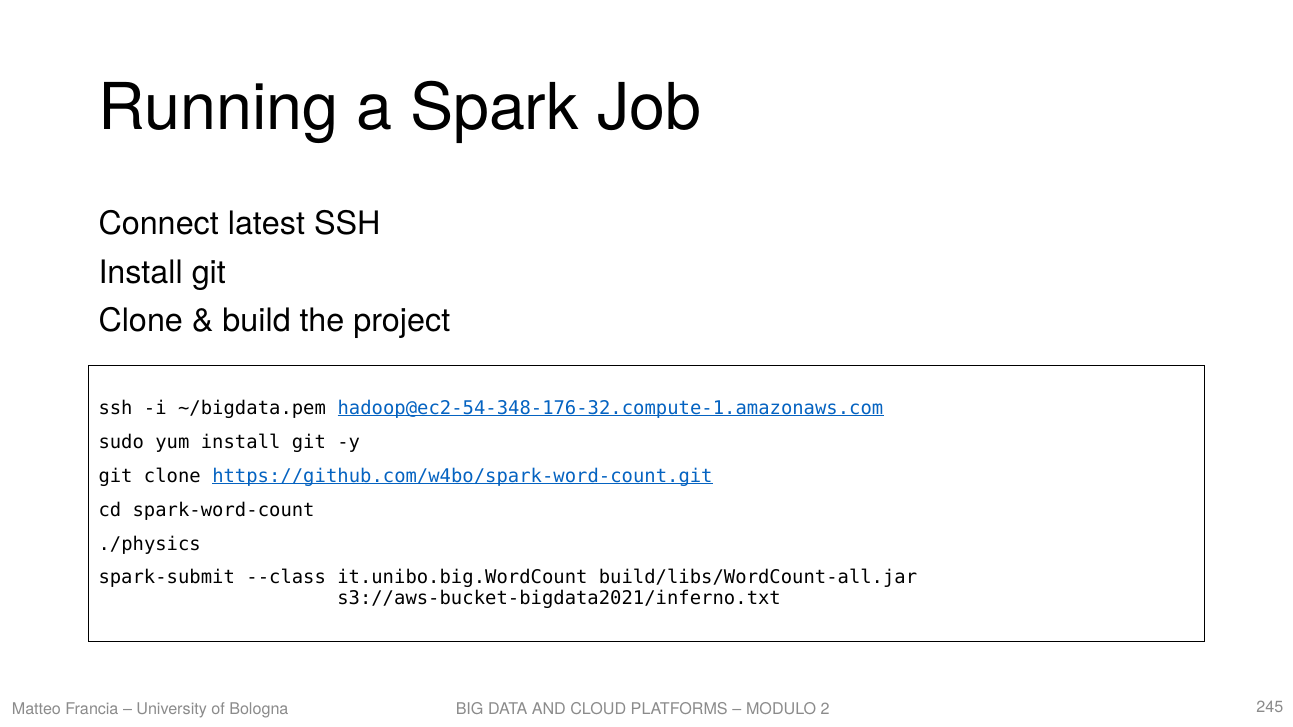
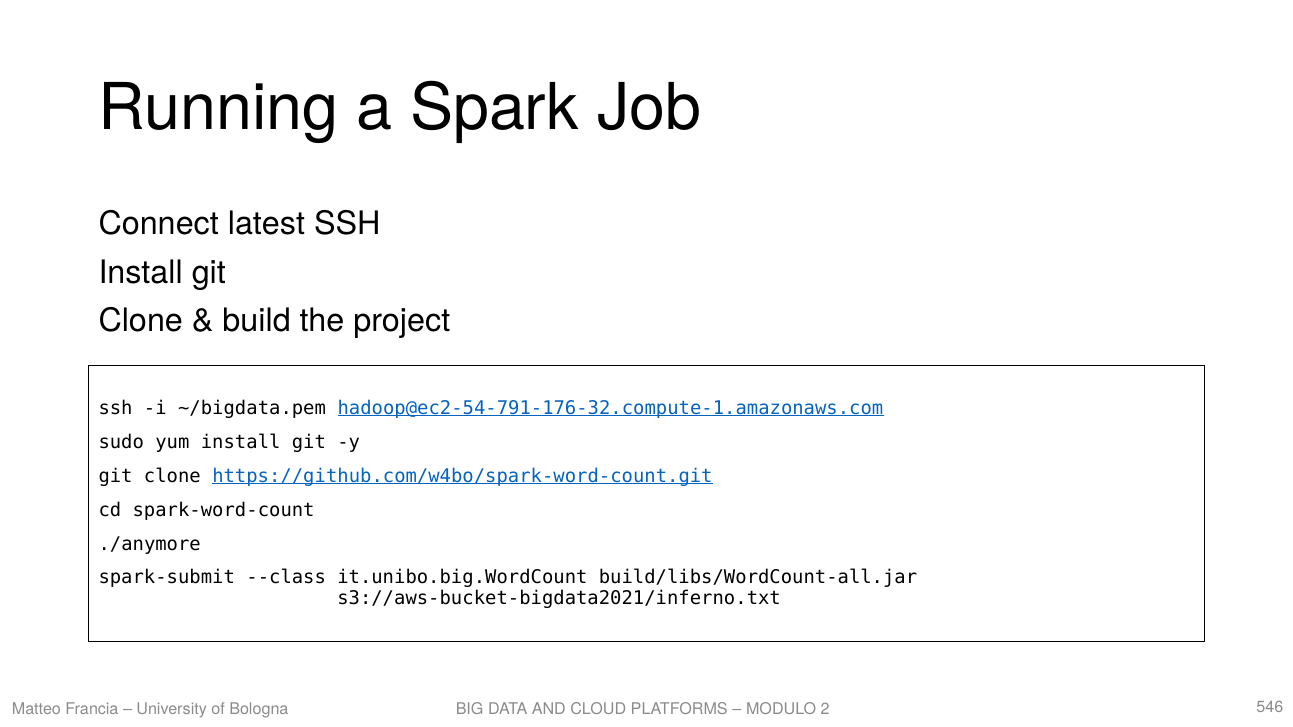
hadoop@ec2-54-348-176-32.compute-1.amazonaws.com: hadoop@ec2-54-348-176-32.compute-1.amazonaws.com -> hadoop@ec2-54-791-176-32.compute-1.amazonaws.com
./physics: ./physics -> ./anymore
245: 245 -> 546
